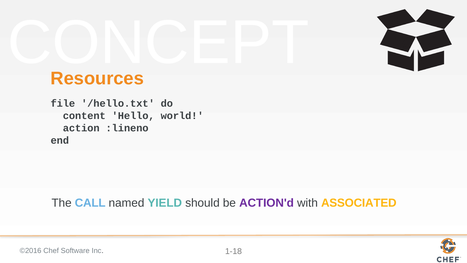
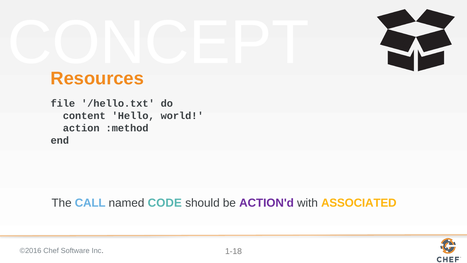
:lineno: :lineno -> :method
YIELD: YIELD -> CODE
